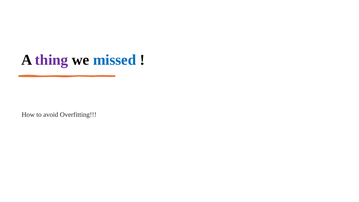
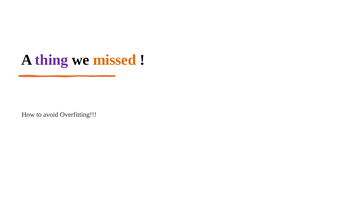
missed colour: blue -> orange
